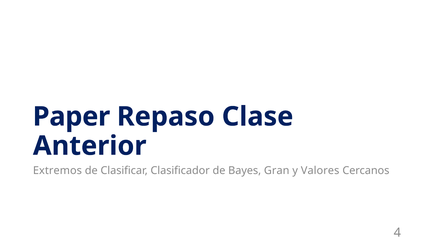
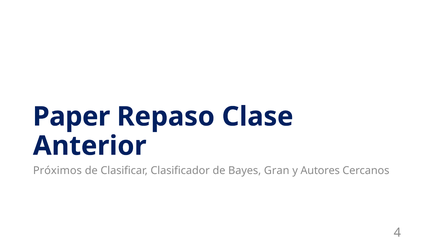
Extremos: Extremos -> Próximos
Valores: Valores -> Autores
